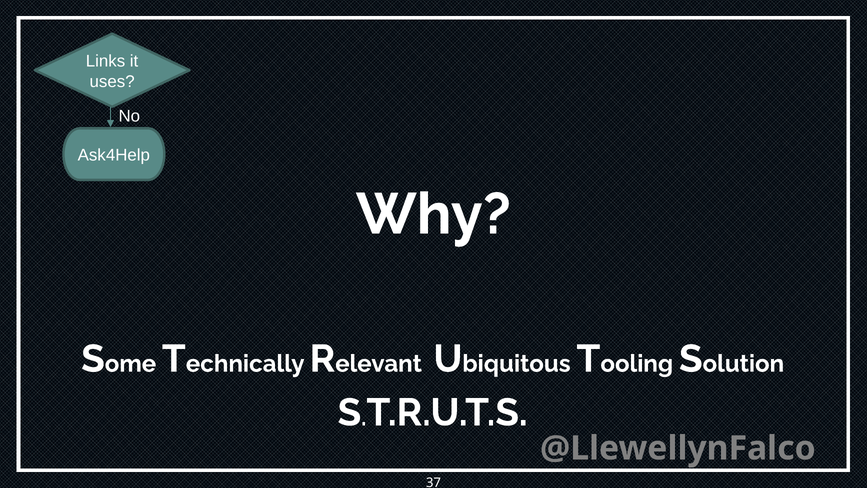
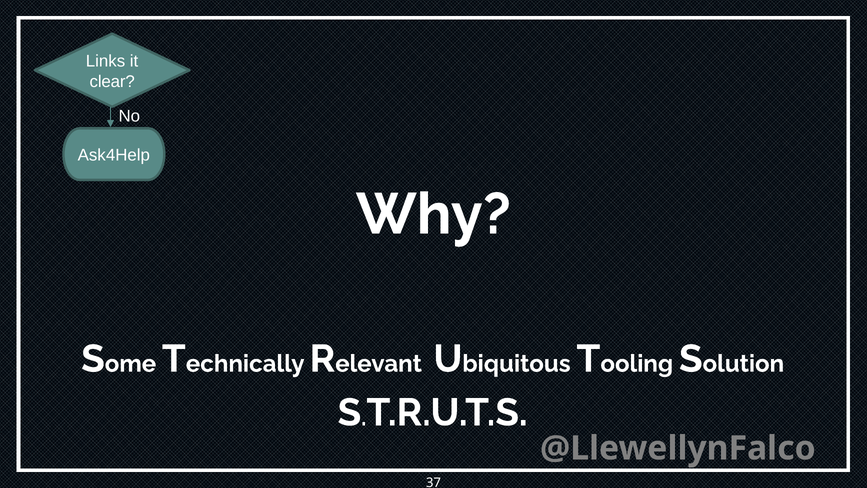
uses: uses -> clear
